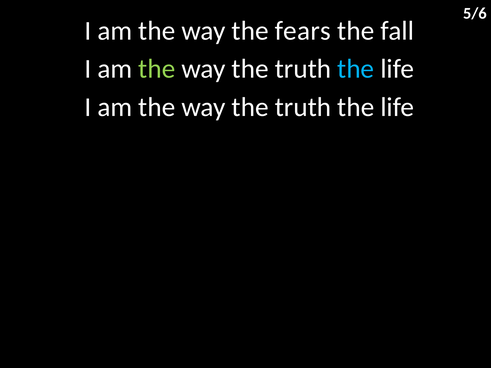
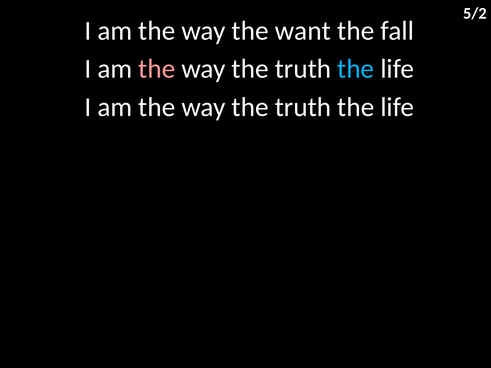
5/6: 5/6 -> 5/2
fears: fears -> want
the at (157, 69) colour: light green -> pink
